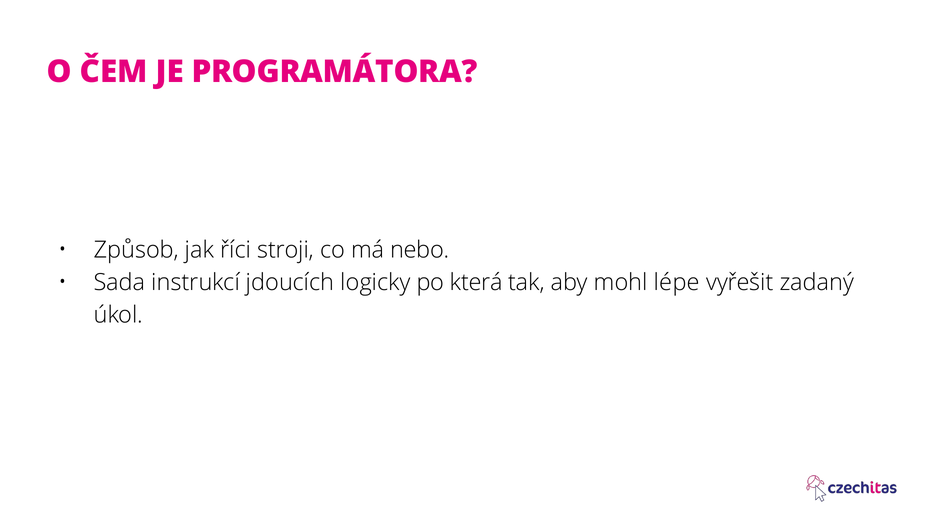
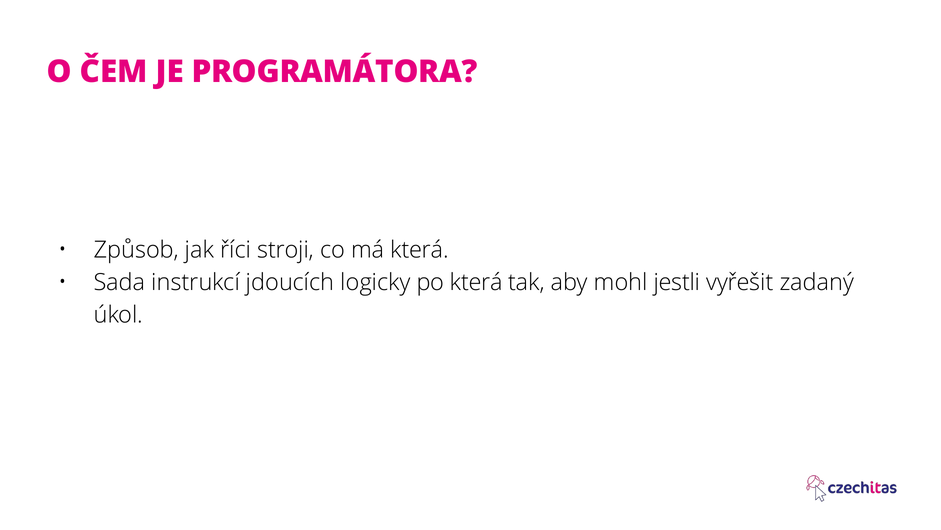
má nebo: nebo -> která
lépe: lépe -> jestli
